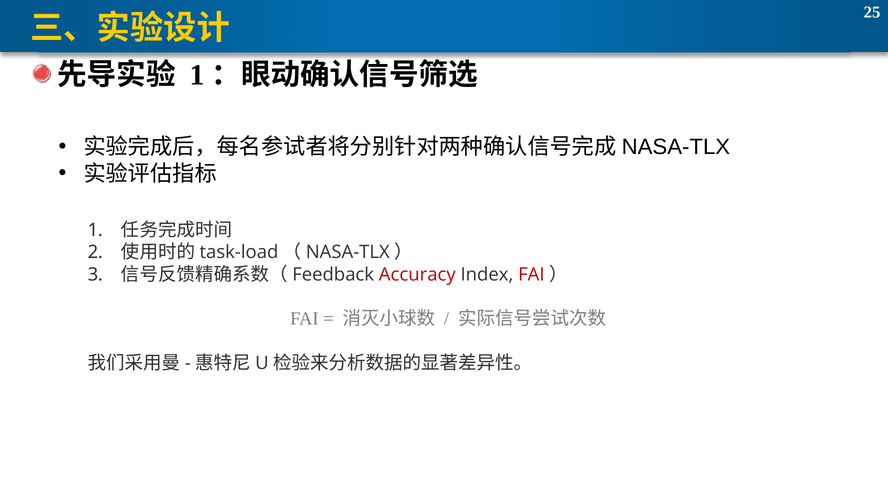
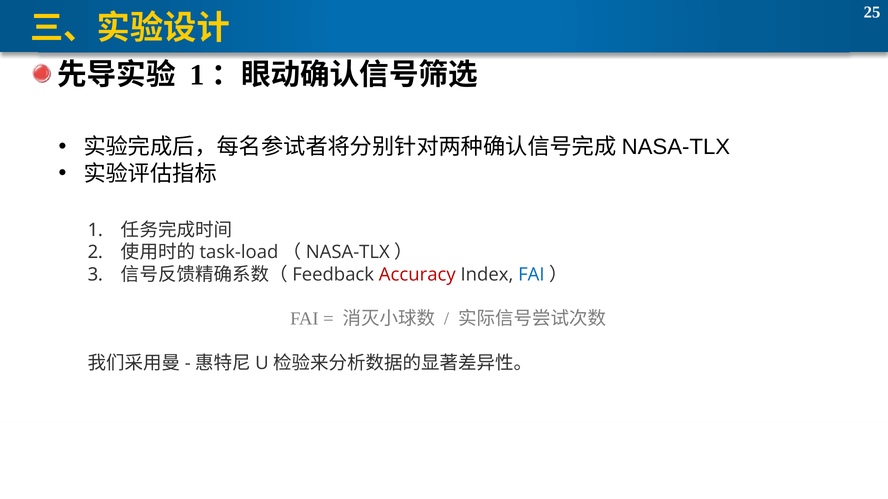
FAI at (531, 275) colour: red -> blue
